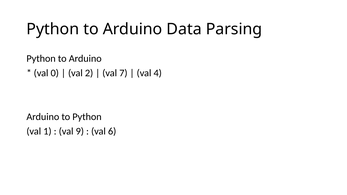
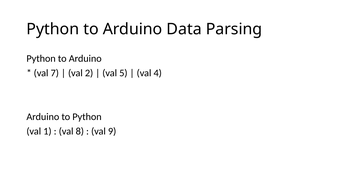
0: 0 -> 7
7: 7 -> 5
9: 9 -> 8
6: 6 -> 9
